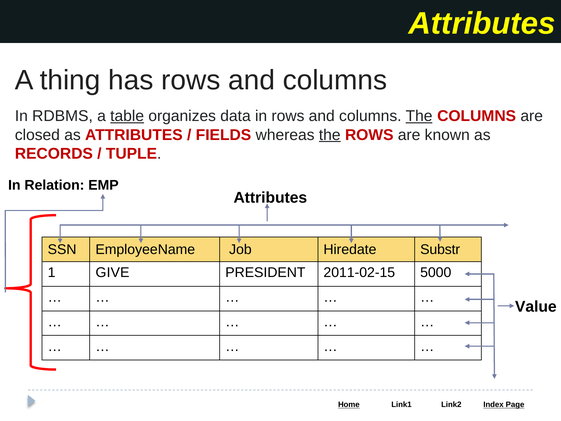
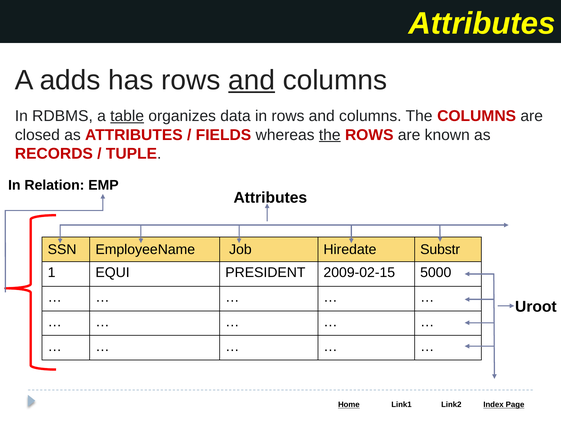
thing: thing -> adds
and at (252, 80) underline: none -> present
The at (419, 116) underline: present -> none
GIVE: GIVE -> EQUI
2011-02-15: 2011-02-15 -> 2009-02-15
Value: Value -> Uroot
